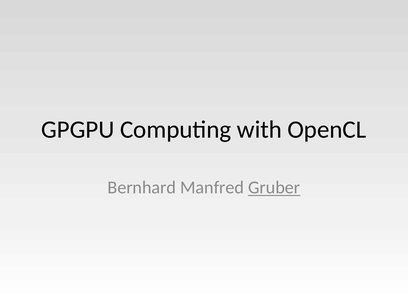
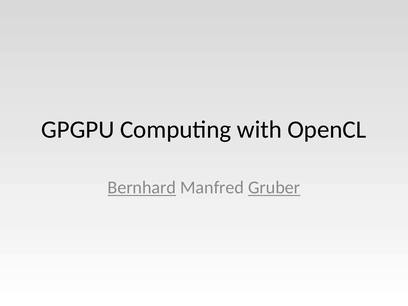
Bernhard underline: none -> present
